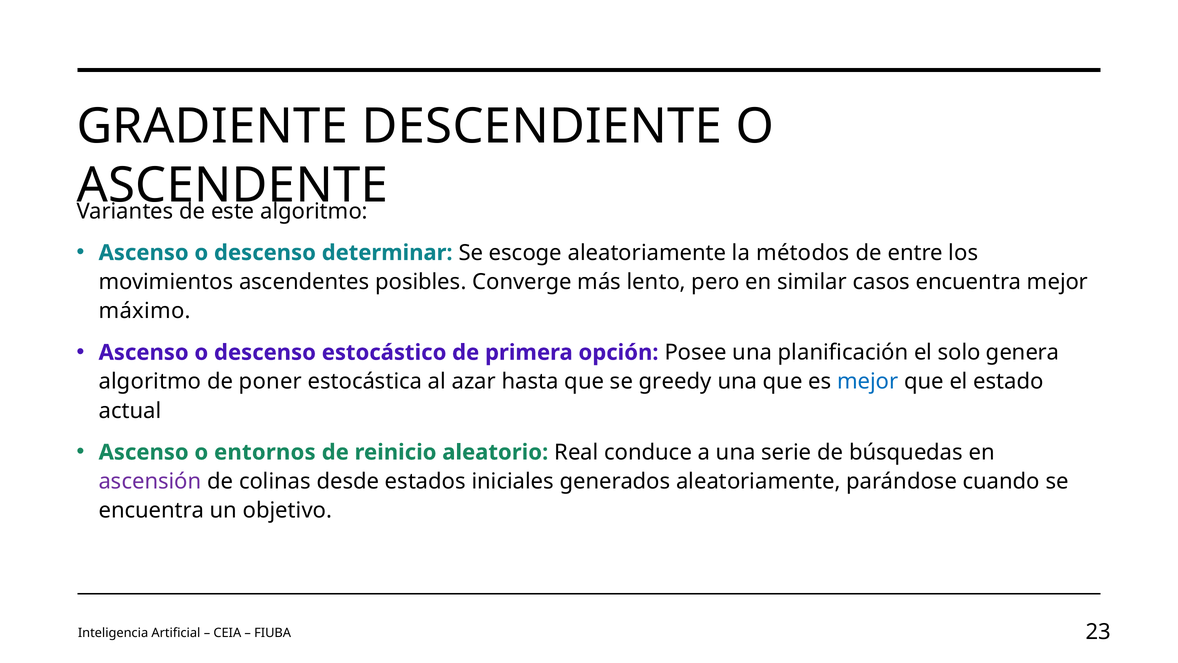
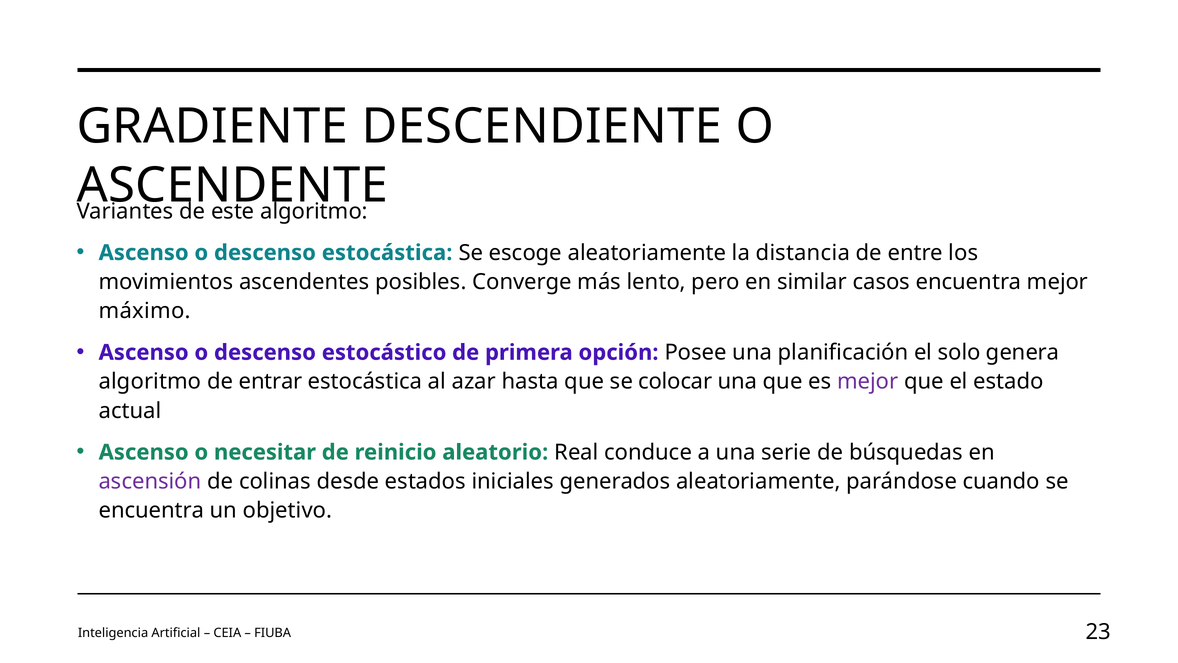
descenso determinar: determinar -> estocástica
métodos: métodos -> distancia
poner: poner -> entrar
greedy: greedy -> colocar
mejor at (868, 381) colour: blue -> purple
entornos: entornos -> necesitar
